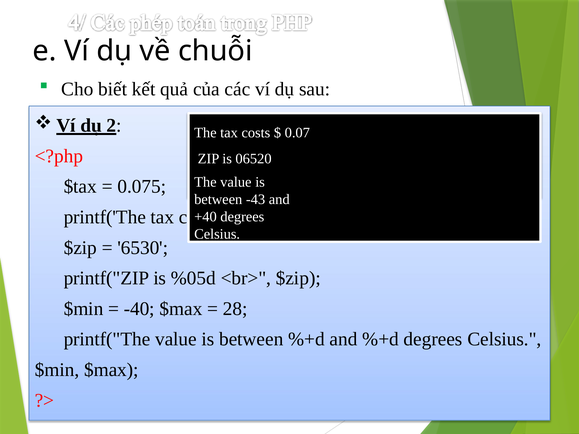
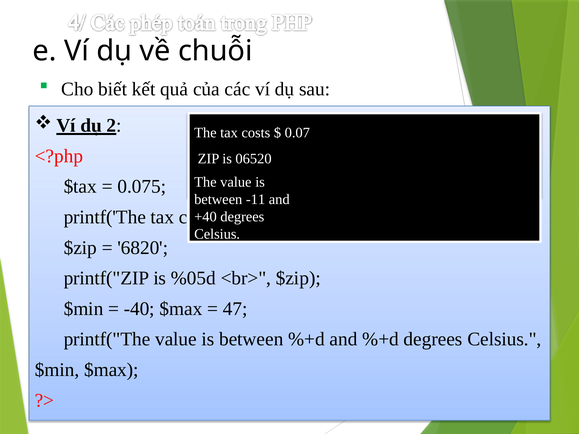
-43: -43 -> -11
6530: 6530 -> 6820
28: 28 -> 47
